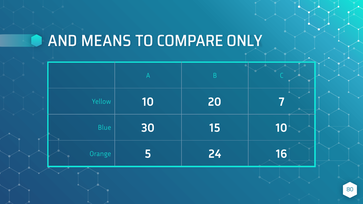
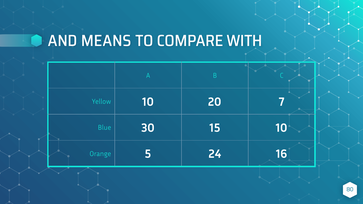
ONLY: ONLY -> WITH
